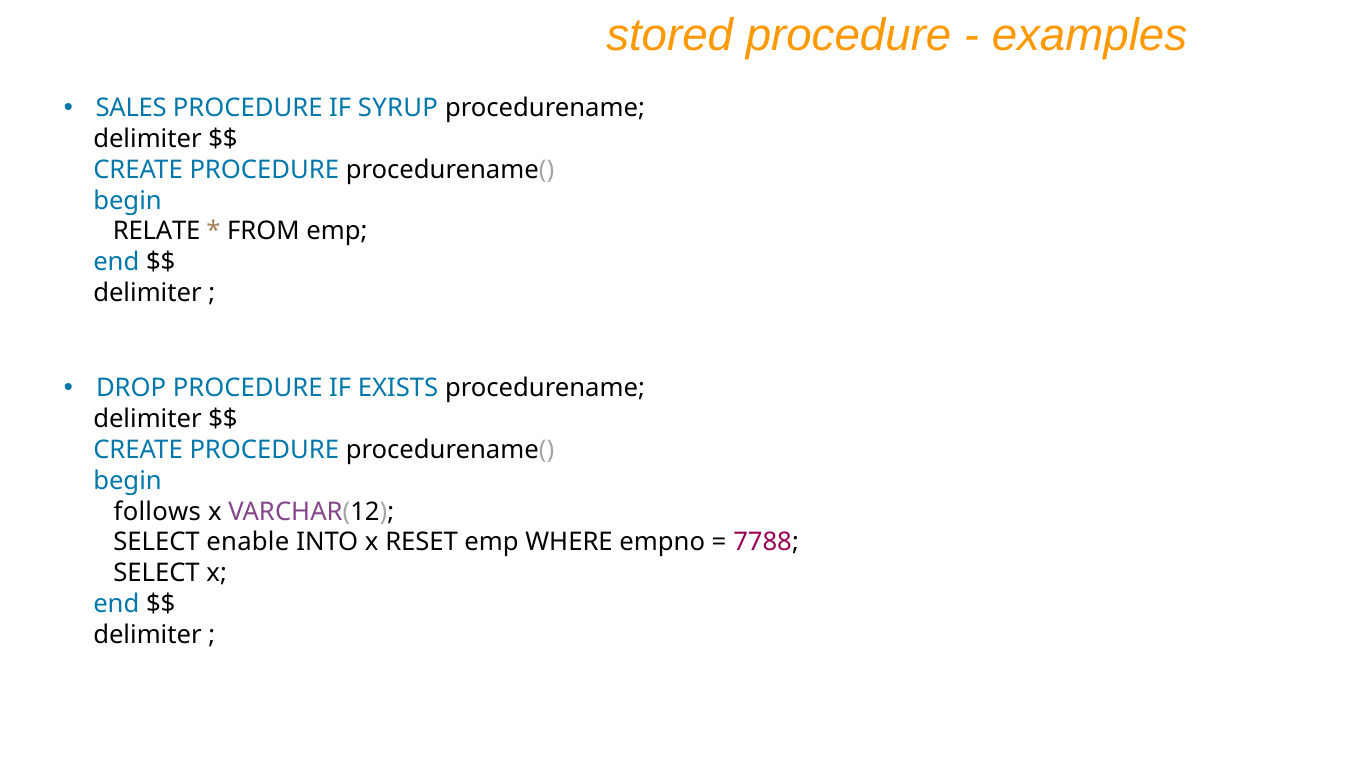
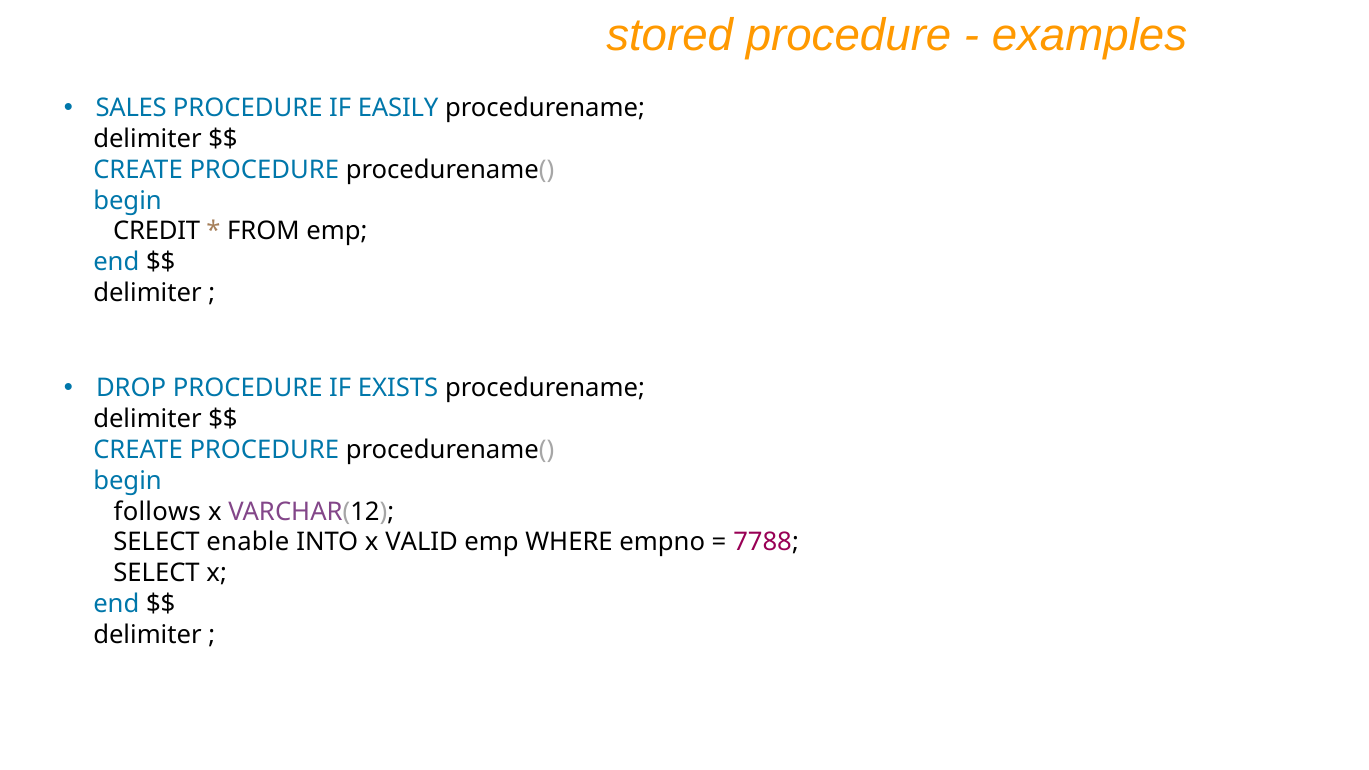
SYRUP: SYRUP -> EASILY
RELATE: RELATE -> CREDIT
RESET: RESET -> VALID
